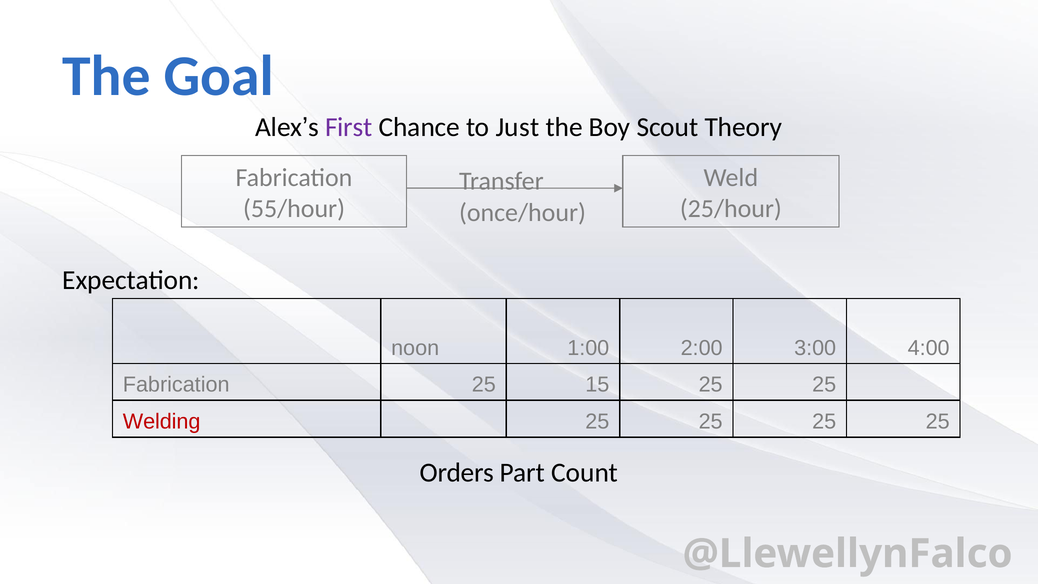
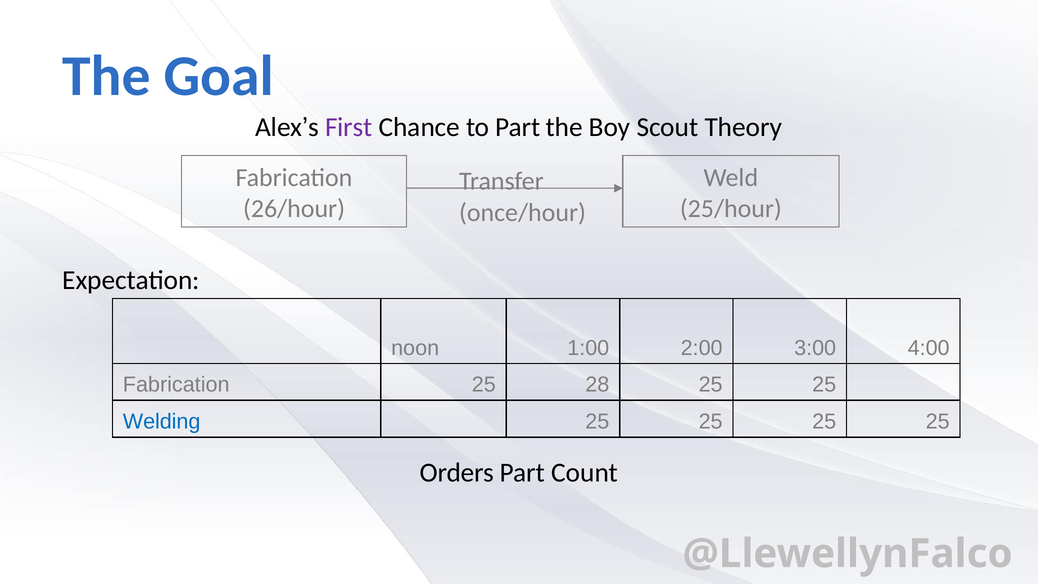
to Just: Just -> Part
55/hour: 55/hour -> 26/hour
15: 15 -> 28
Welding colour: red -> blue
